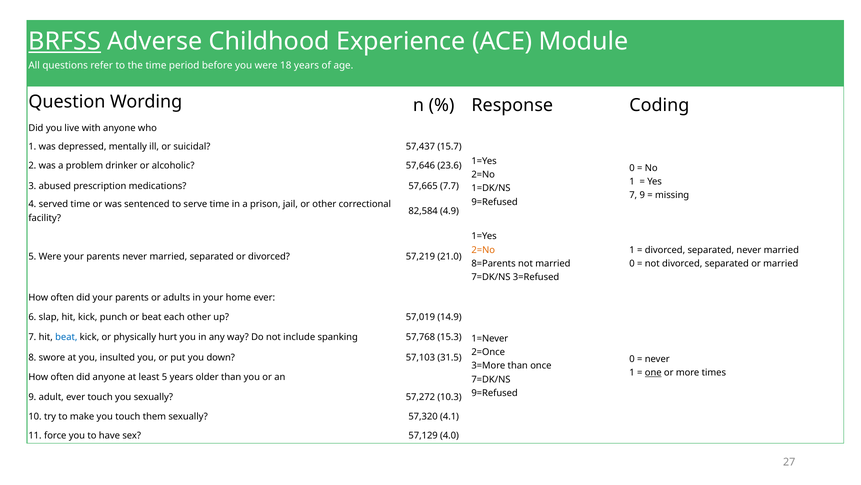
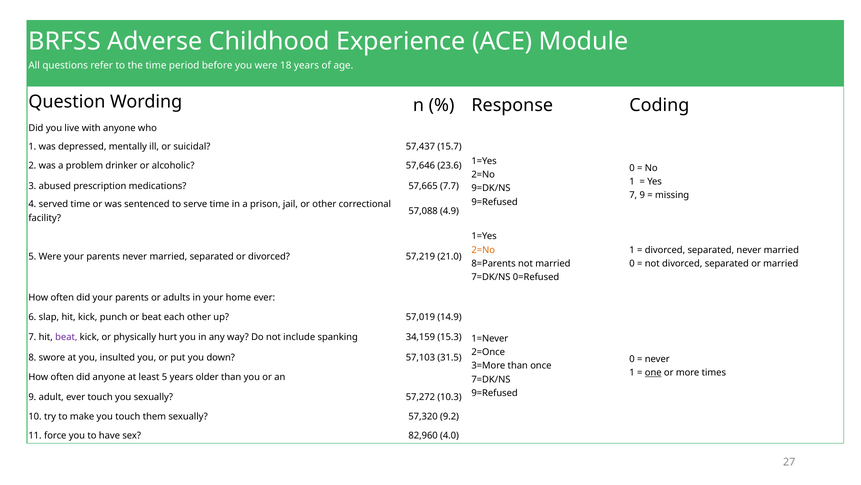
BRFSS underline: present -> none
1=DK/NS: 1=DK/NS -> 9=DK/NS
82,584: 82,584 -> 57,088
3=Refused: 3=Refused -> 0=Refused
beat at (66, 337) colour: blue -> purple
57,768: 57,768 -> 34,159
4.1: 4.1 -> 9.2
57,129: 57,129 -> 82,960
